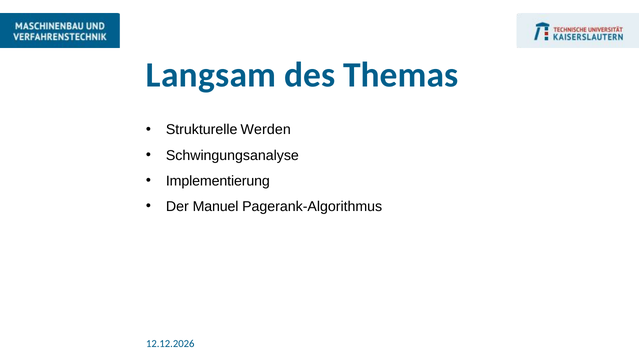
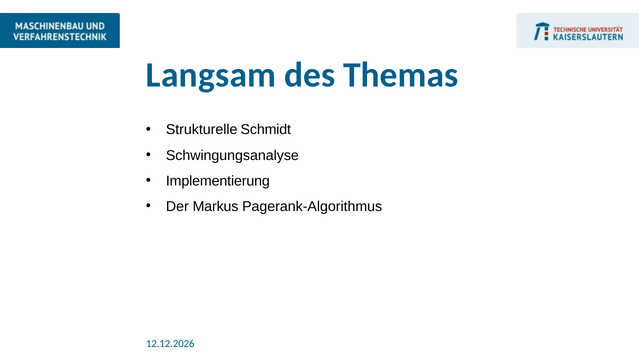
Werden: Werden -> Schmidt
Manuel: Manuel -> Markus
